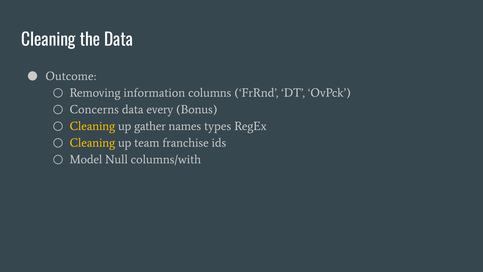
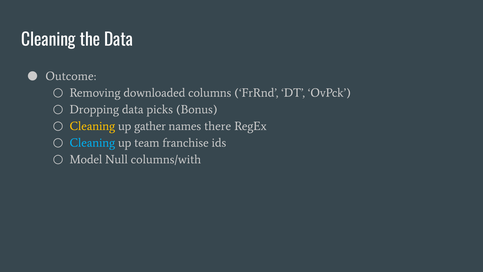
information: information -> downloaded
Concerns: Concerns -> Dropping
every: every -> picks
types: types -> there
Cleaning at (92, 143) colour: yellow -> light blue
